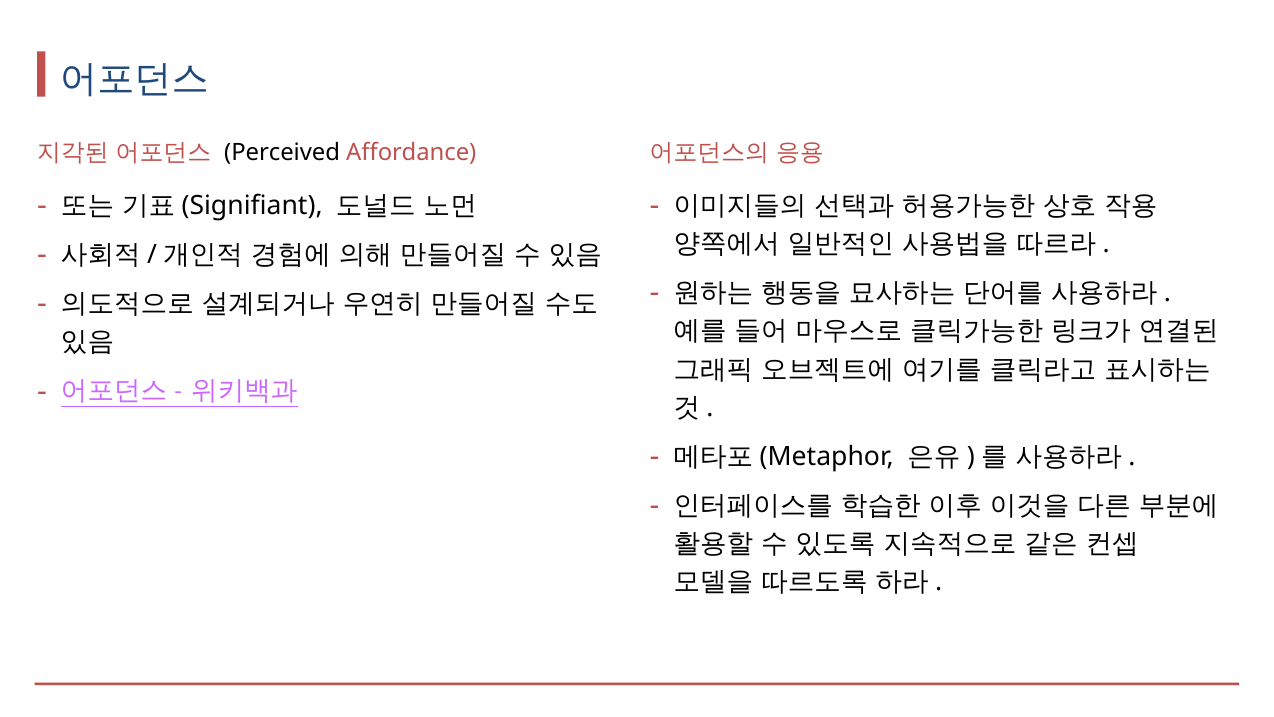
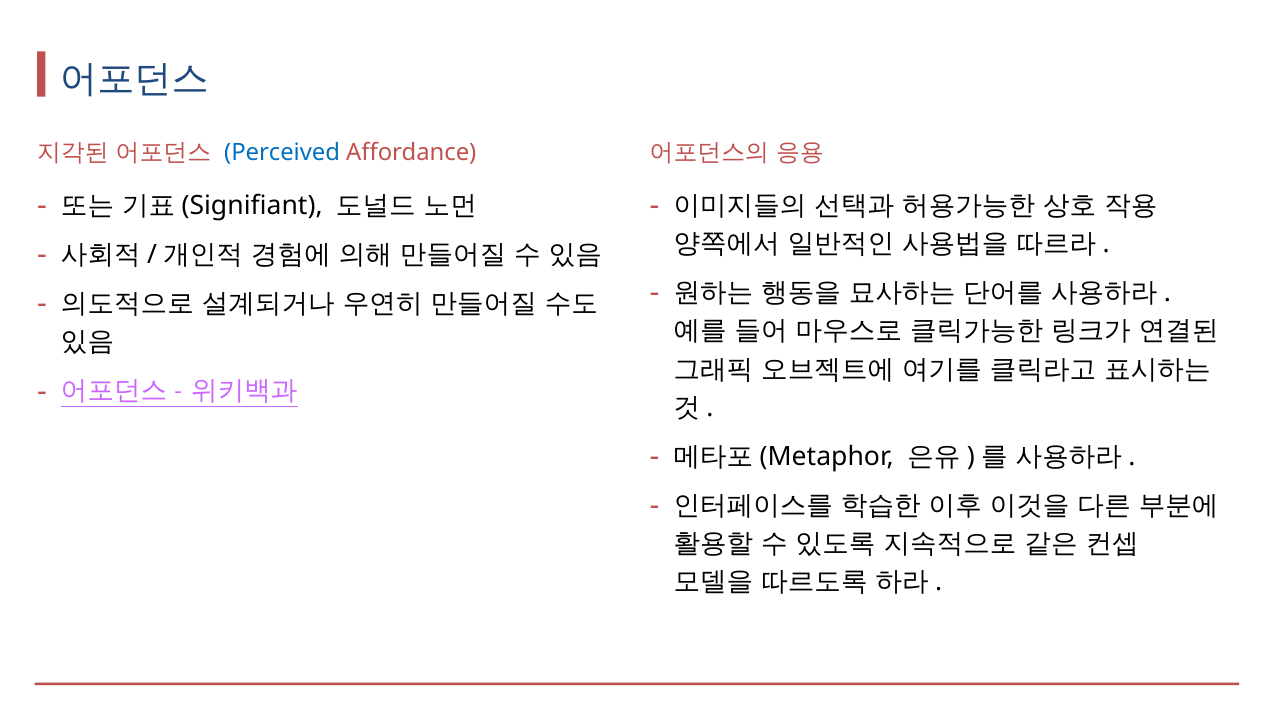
Perceived colour: black -> blue
